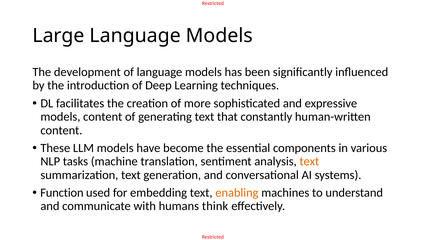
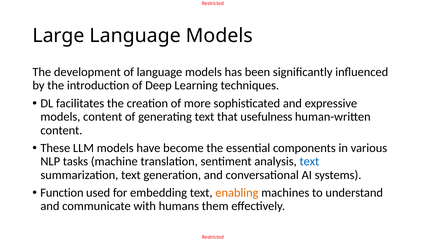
constantly: constantly -> usefulness
text at (309, 161) colour: orange -> blue
think: think -> them
